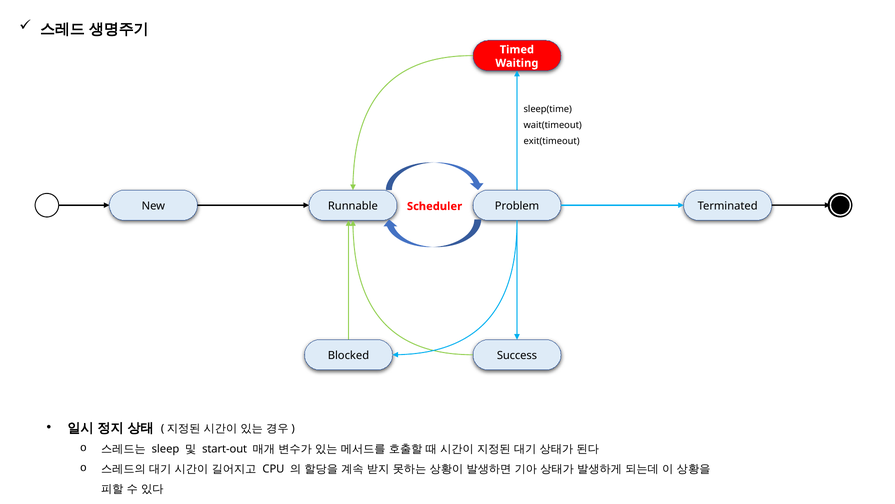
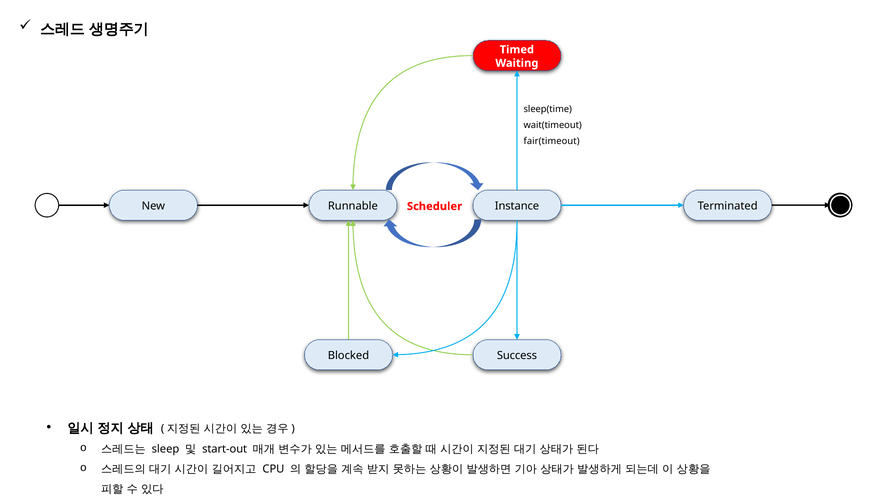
exit(timeout: exit(timeout -> fair(timeout
Problem: Problem -> Instance
